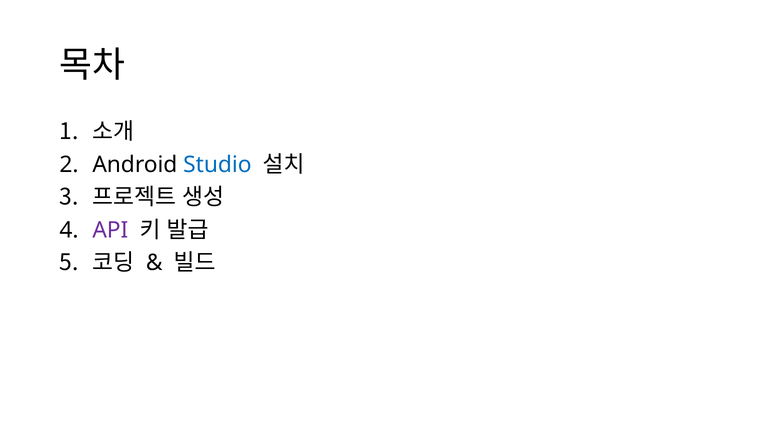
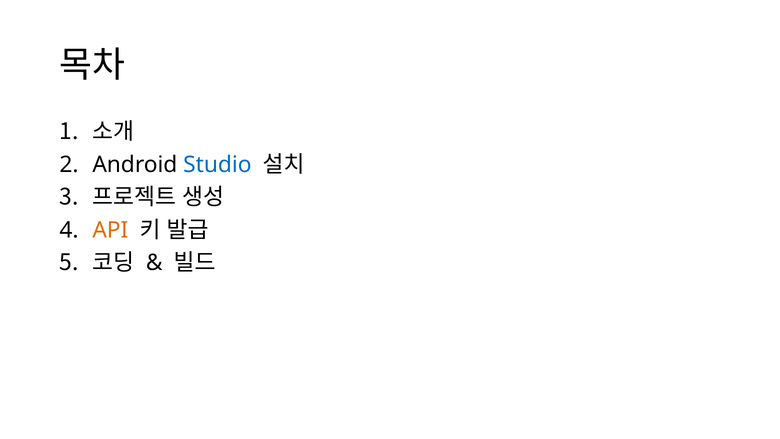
API colour: purple -> orange
